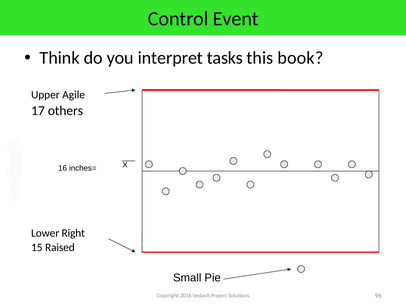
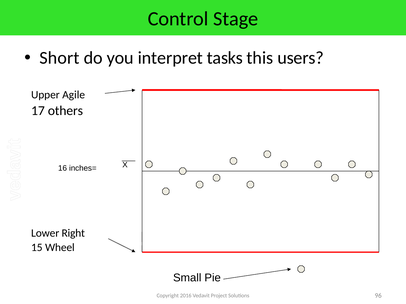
Event: Event -> Stage
Think: Think -> Short
book: book -> users
Raised: Raised -> Wheel
